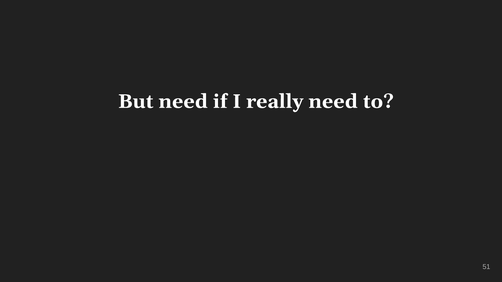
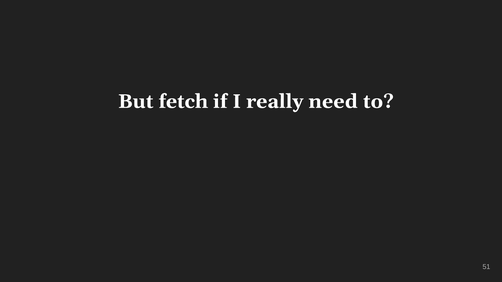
But need: need -> fetch
